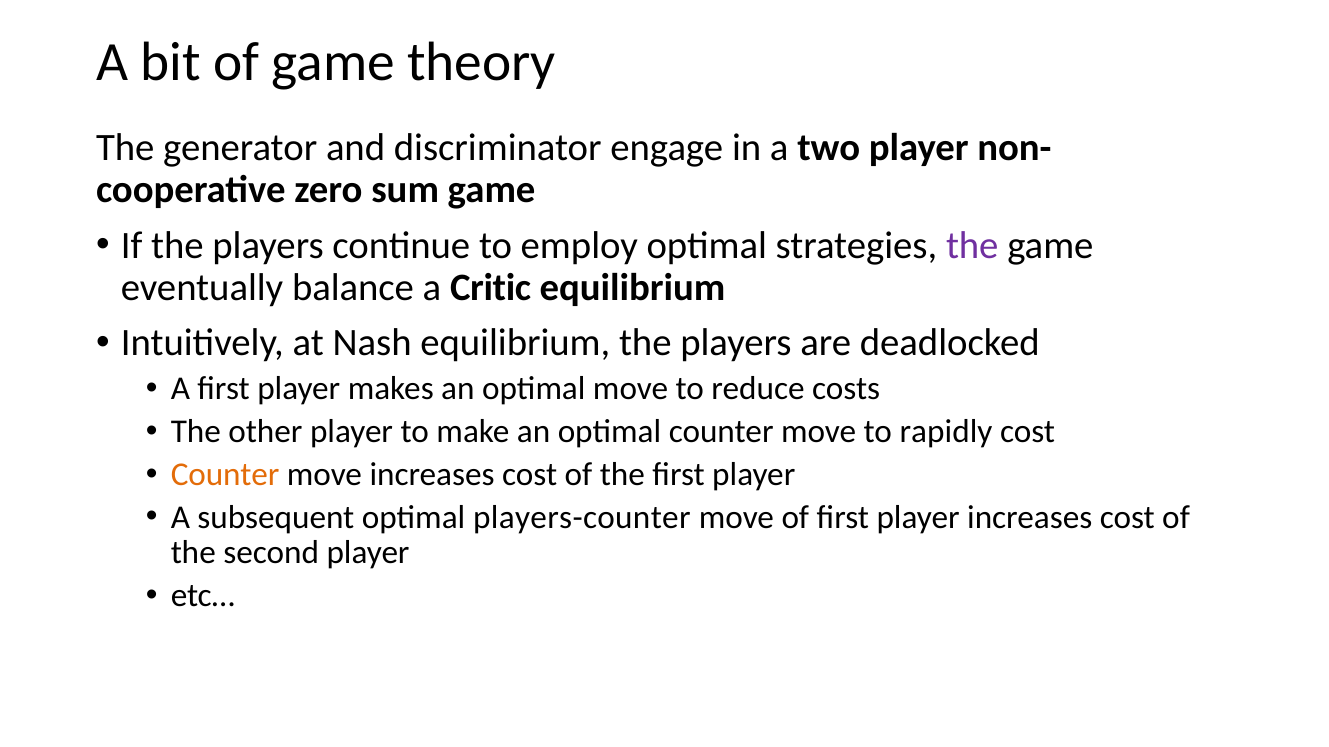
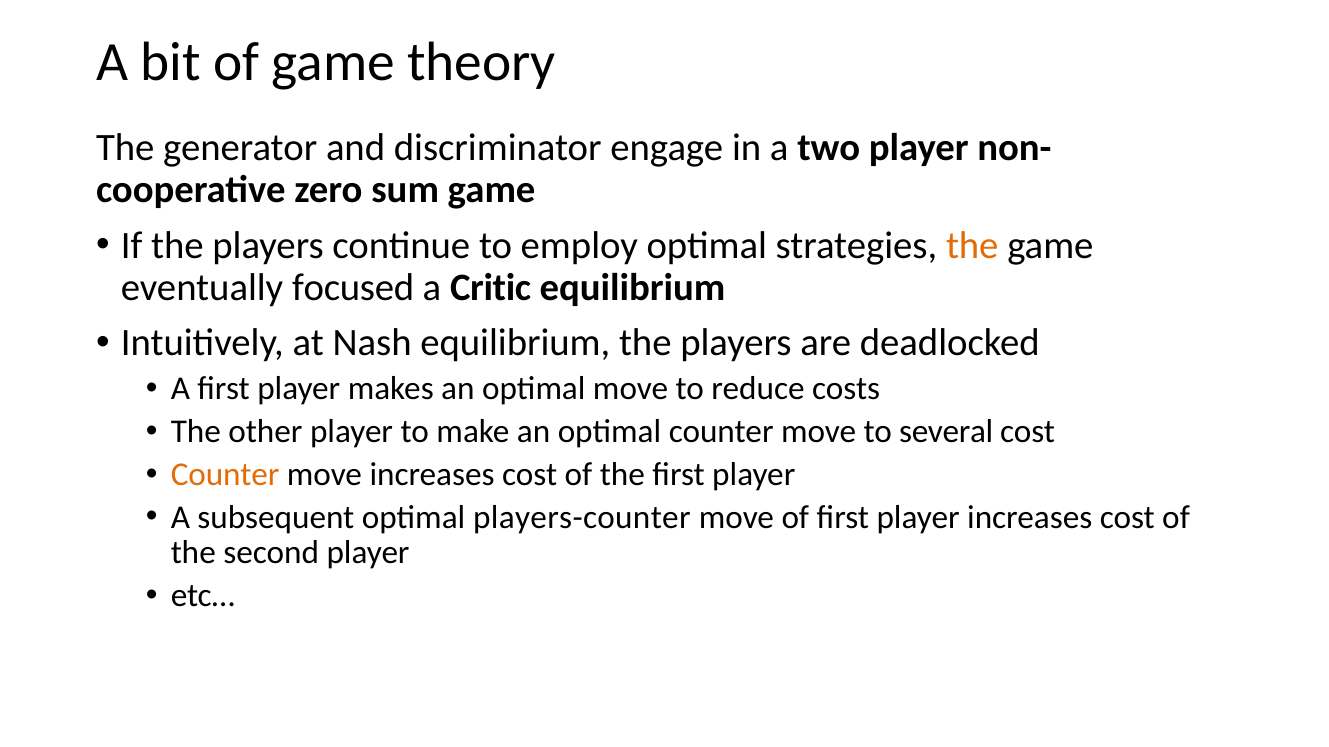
the at (972, 246) colour: purple -> orange
balance: balance -> focused
rapidly: rapidly -> several
